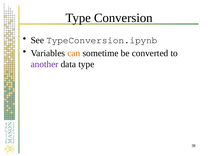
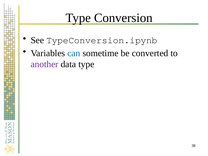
can colour: orange -> blue
